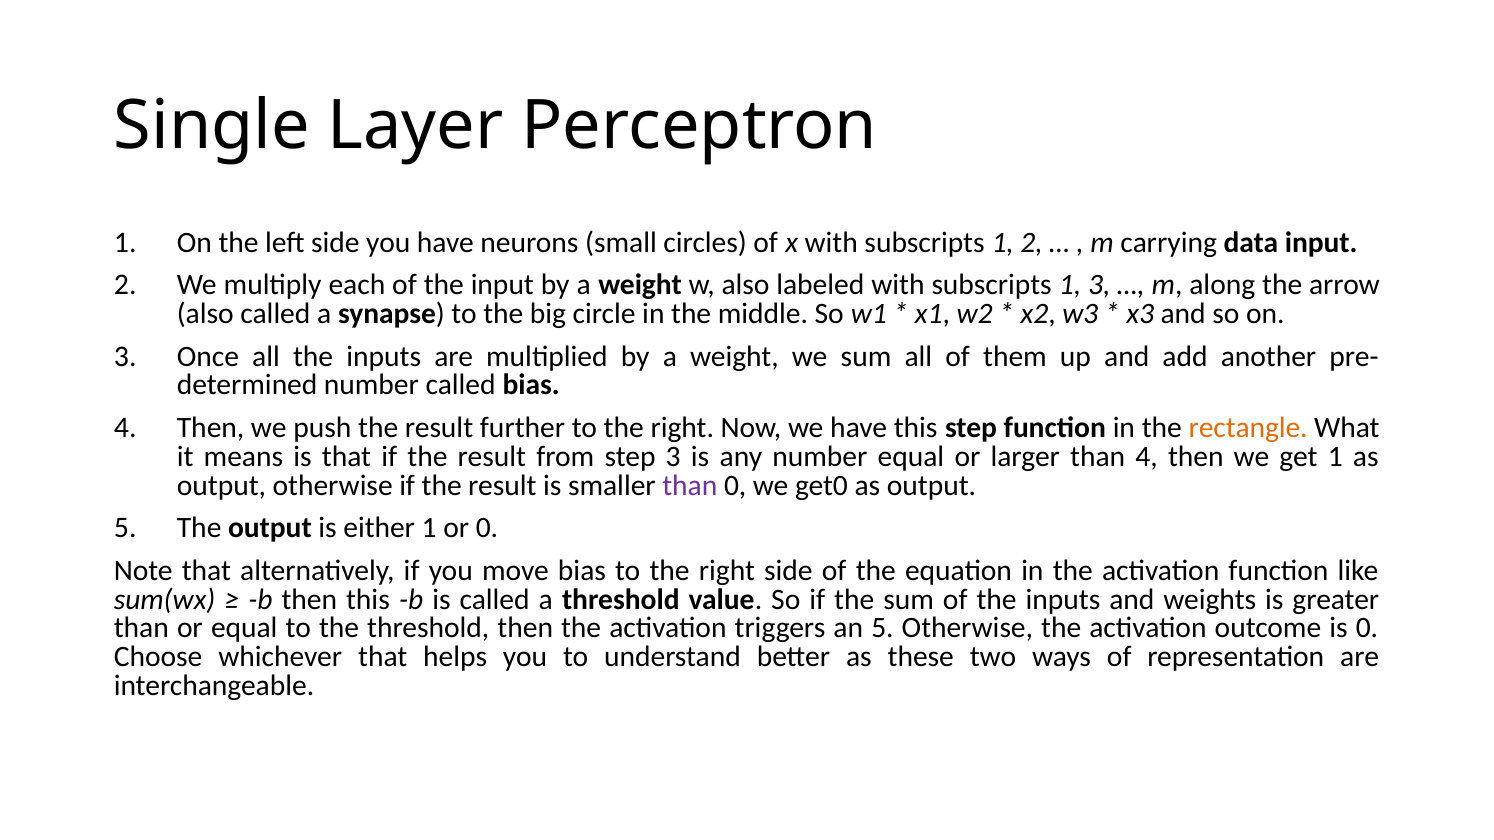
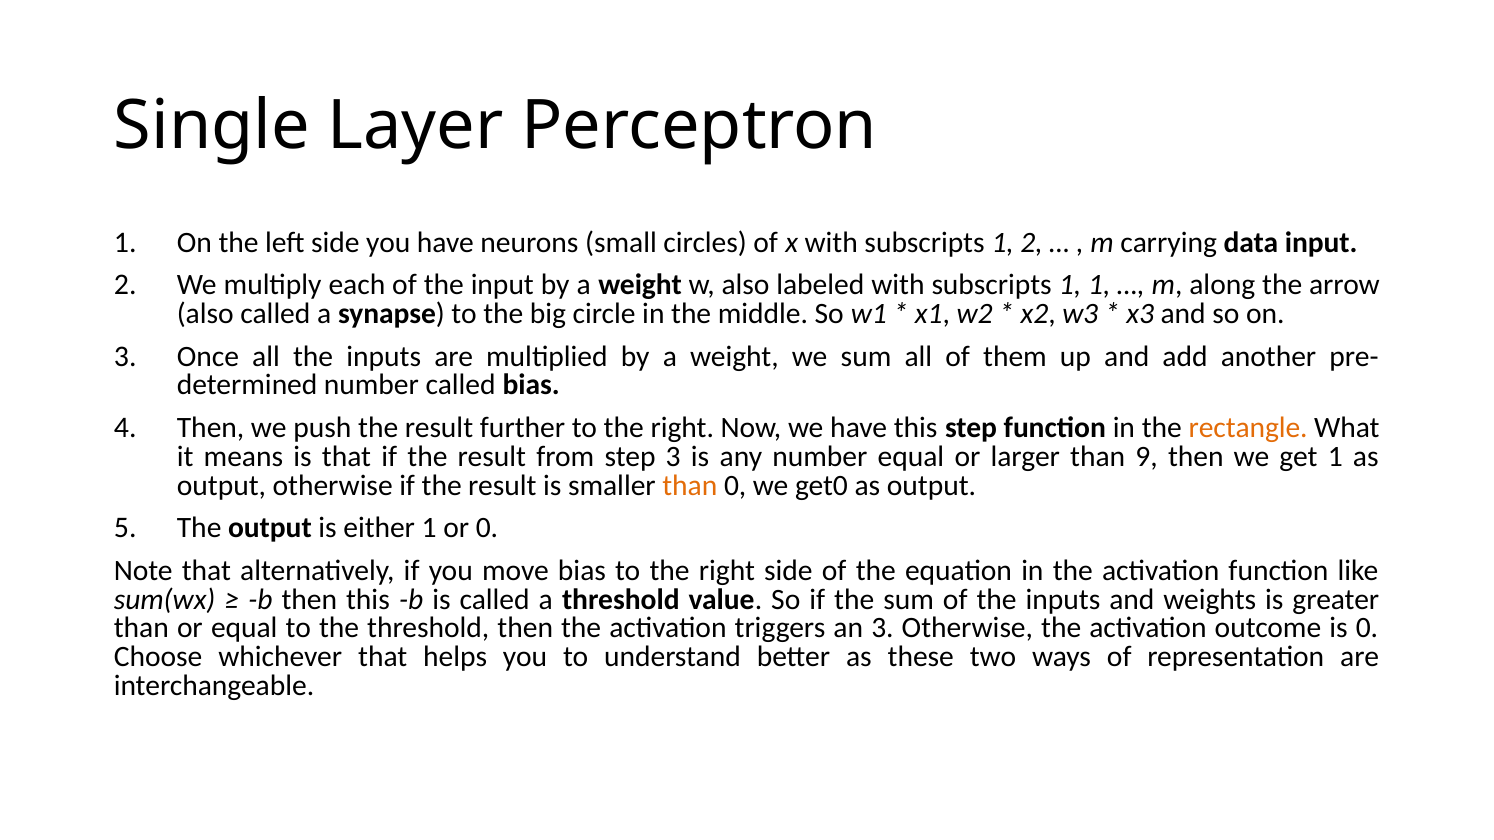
1 3: 3 -> 1
than 4: 4 -> 9
than at (690, 486) colour: purple -> orange
an 5: 5 -> 3
